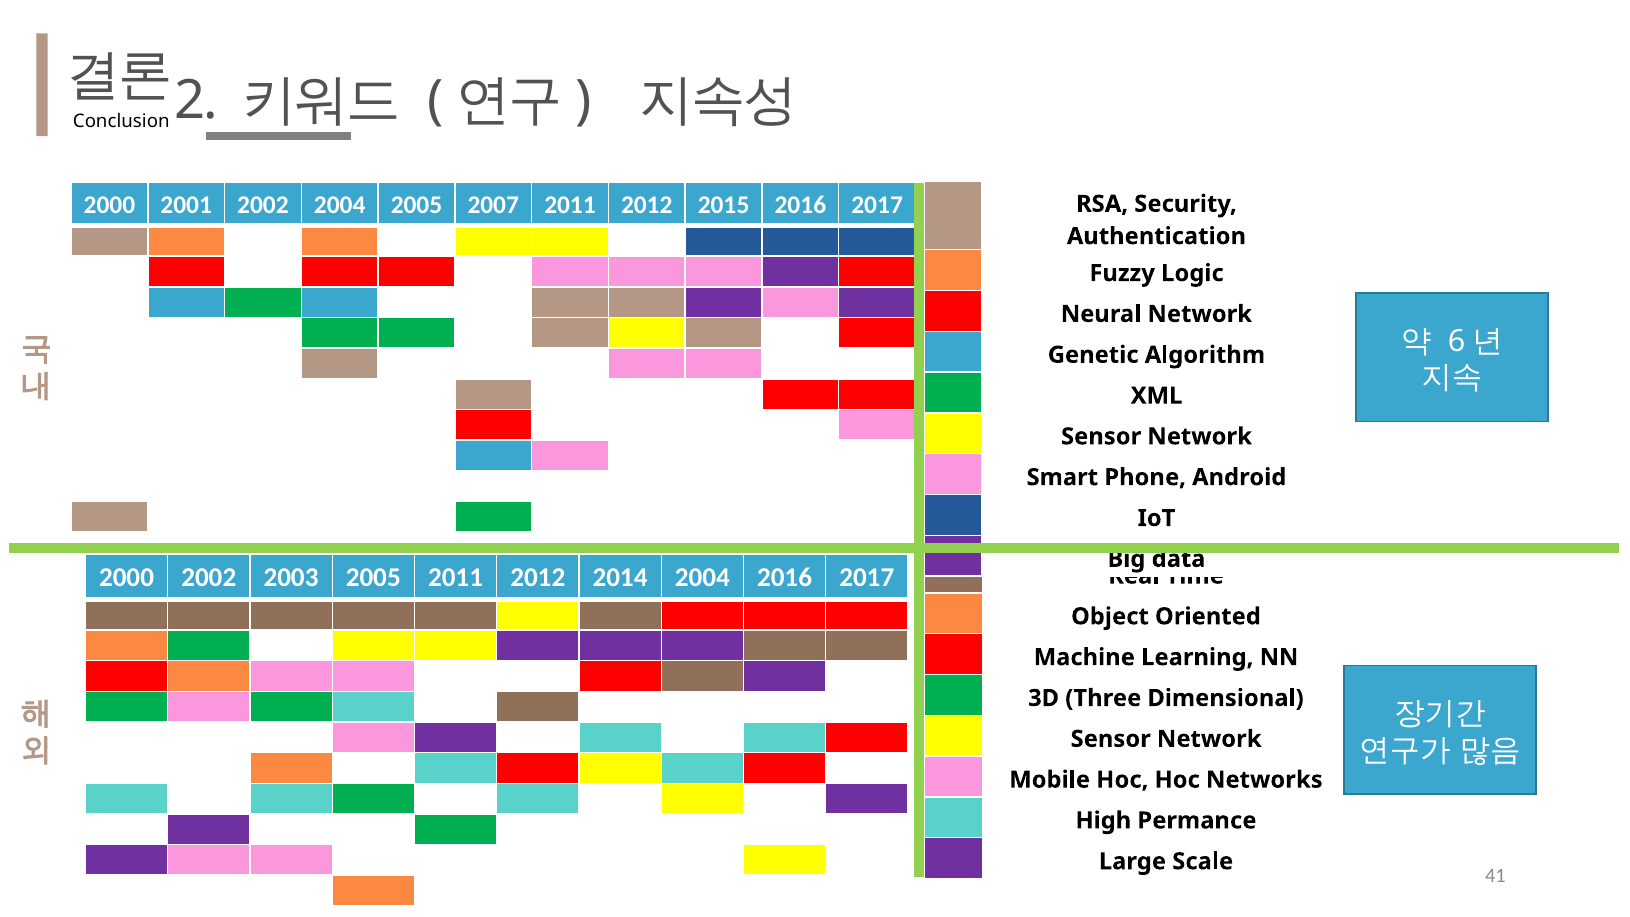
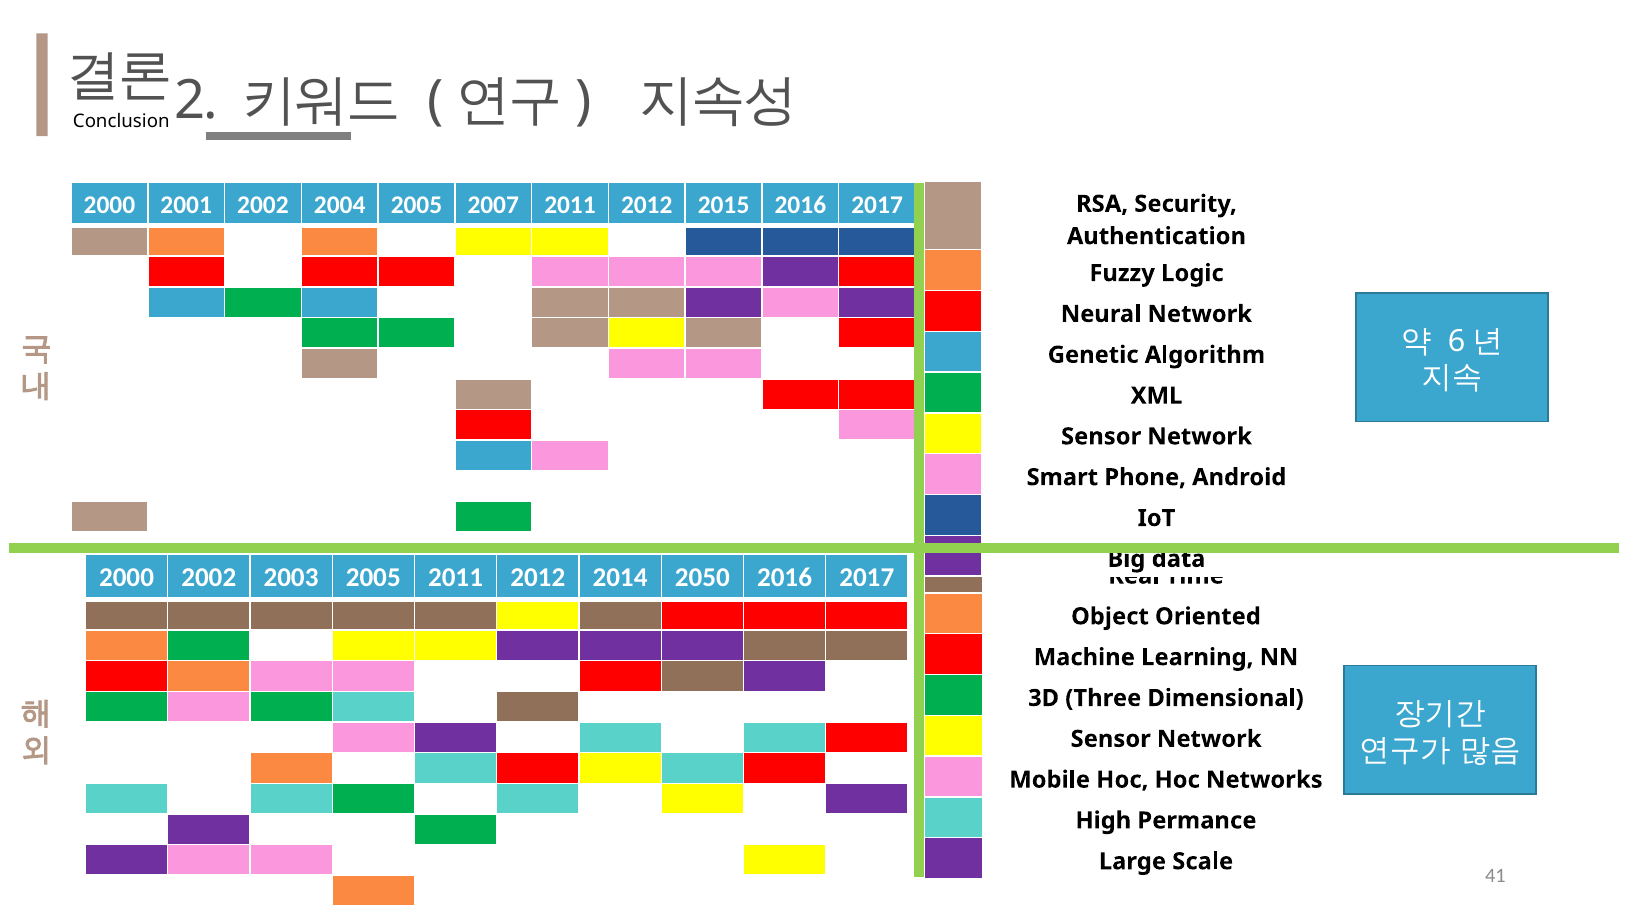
2014 2004: 2004 -> 2050
